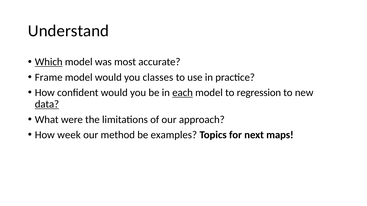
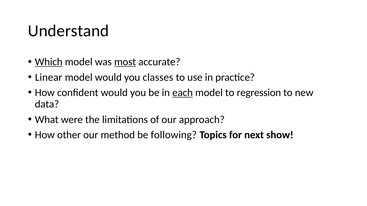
most underline: none -> present
Frame: Frame -> Linear
data underline: present -> none
week: week -> other
examples: examples -> following
maps: maps -> show
